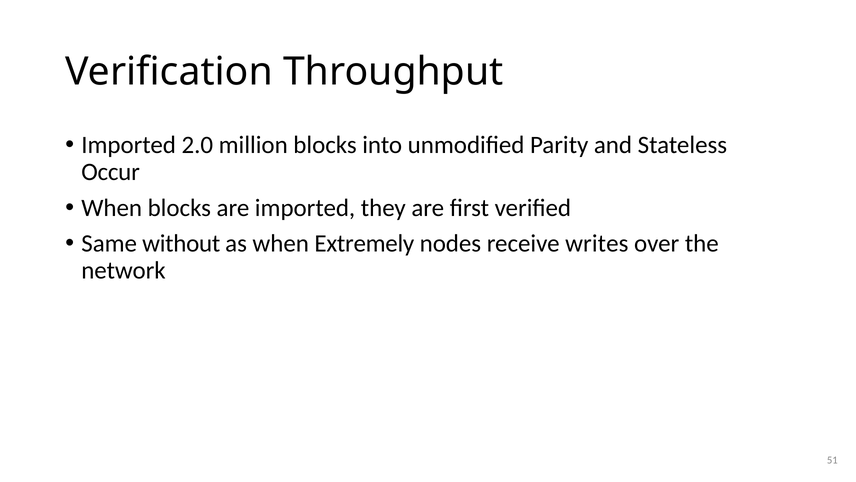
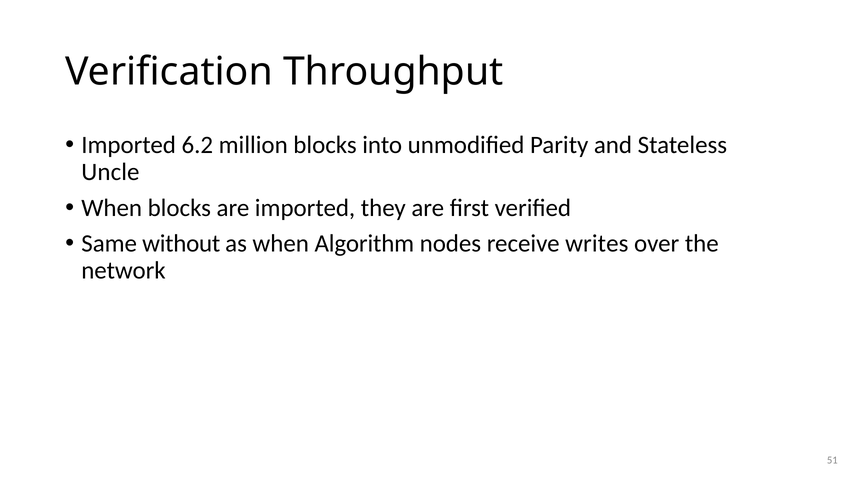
2.0: 2.0 -> 6.2
Occur: Occur -> Uncle
Extremely: Extremely -> Algorithm
